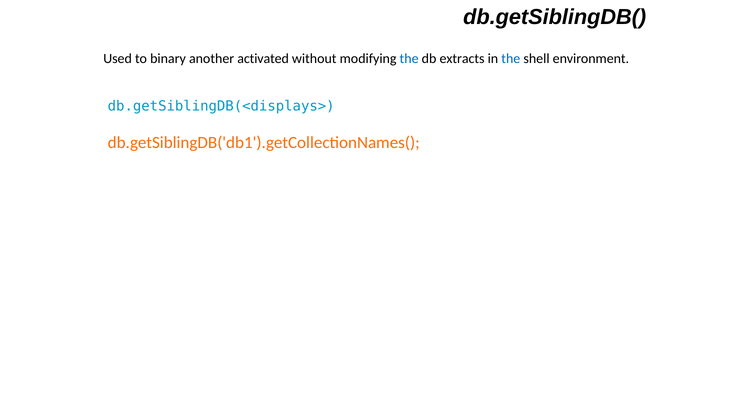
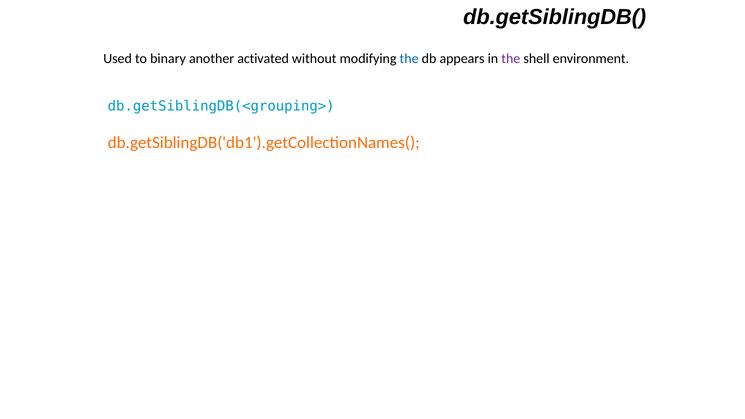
extracts: extracts -> appears
the at (511, 59) colour: blue -> purple
db.getSiblingDB(<displays>: db.getSiblingDB(<displays> -> db.getSiblingDB(<grouping>
